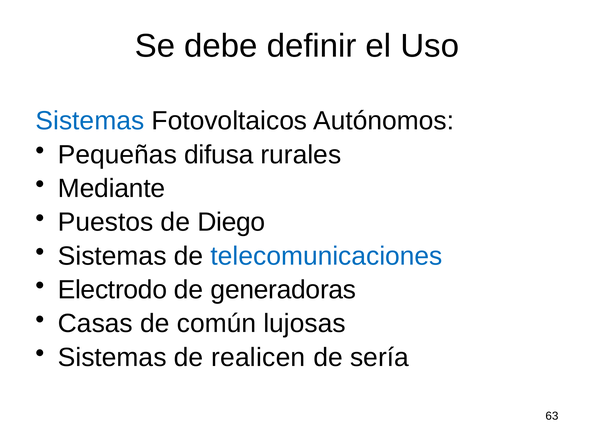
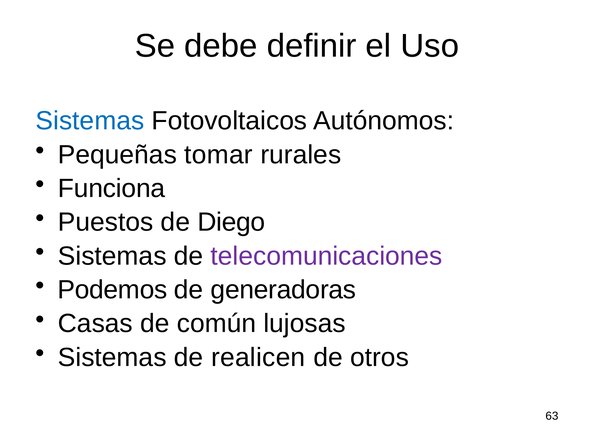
difusa: difusa -> tomar
Mediante: Mediante -> Funciona
telecomunicaciones colour: blue -> purple
Electrodo: Electrodo -> Podemos
sería: sería -> otros
